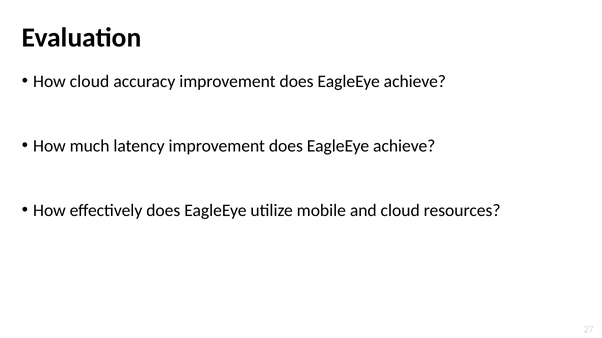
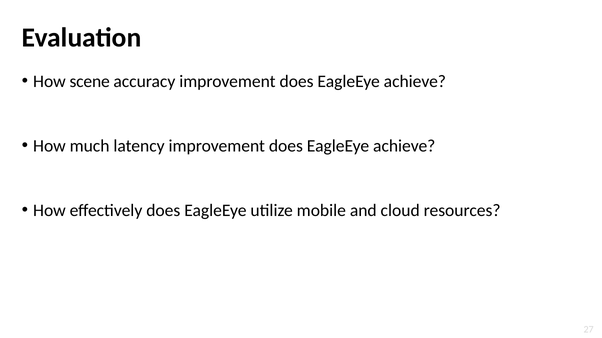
How cloud: cloud -> scene
